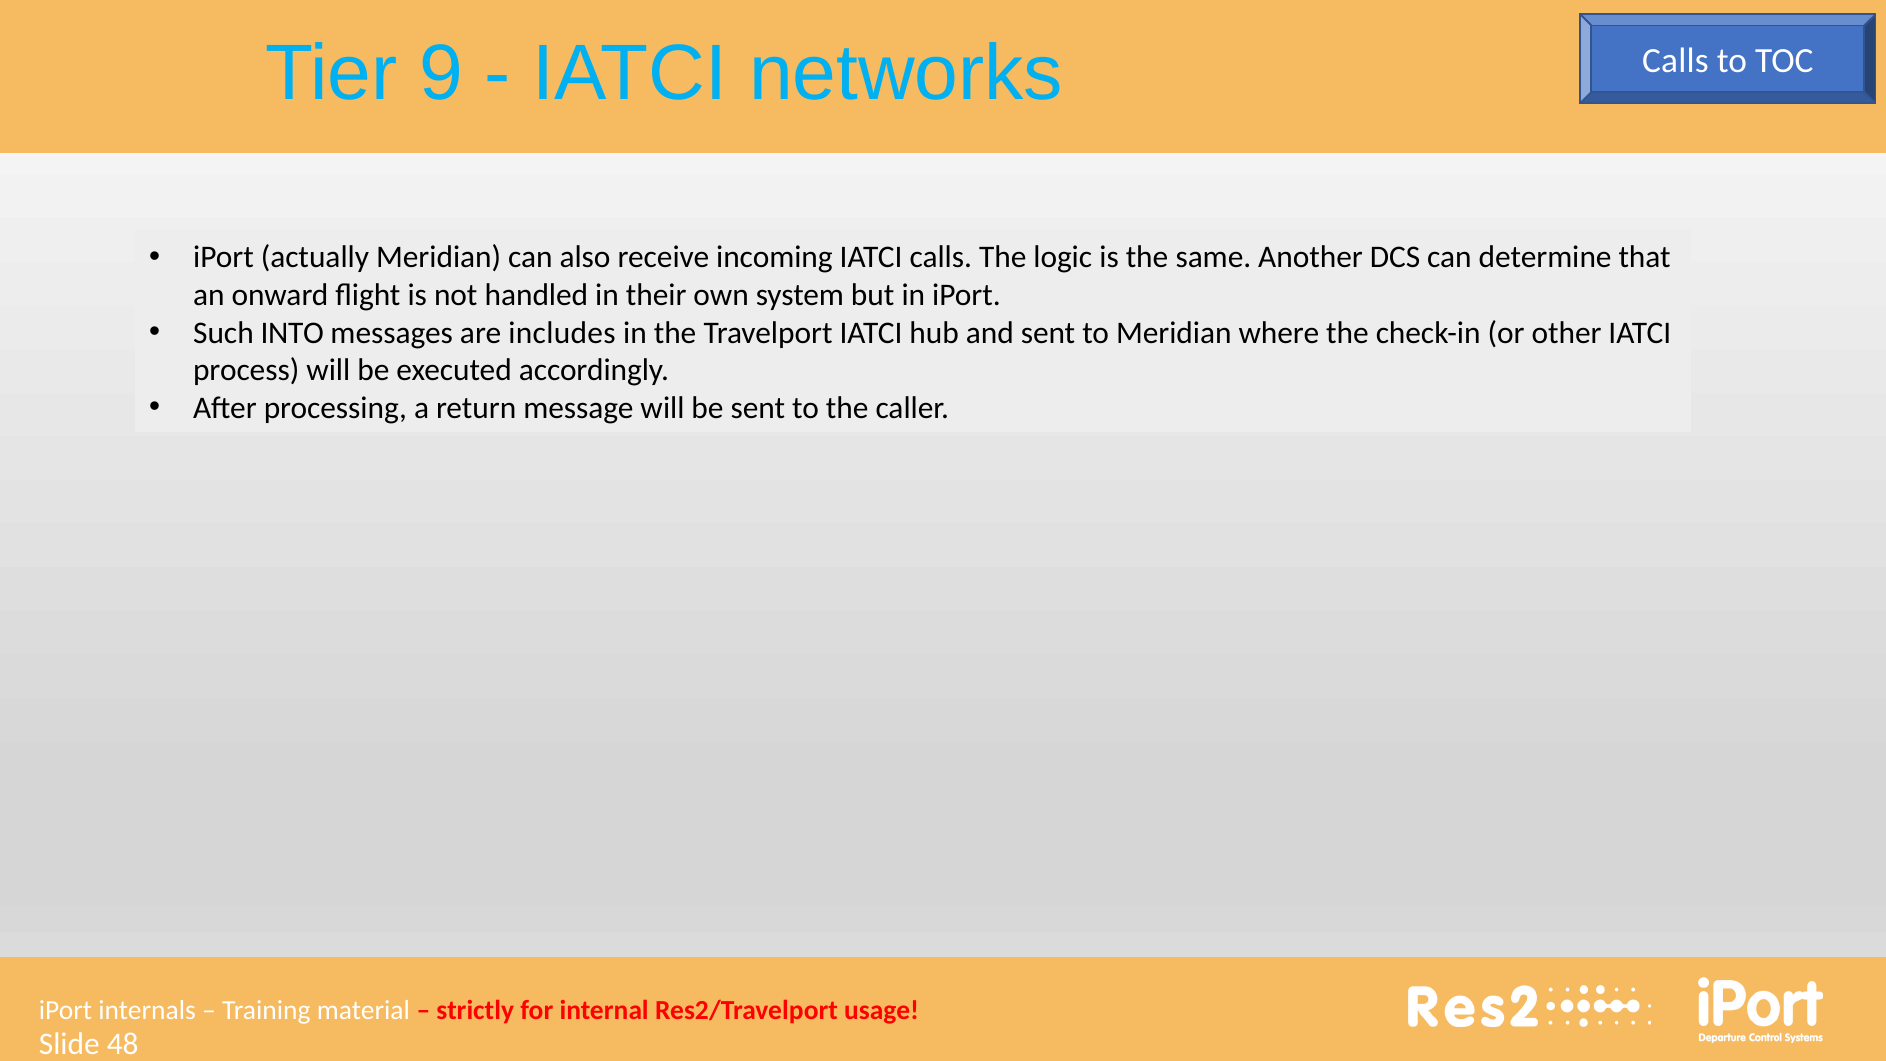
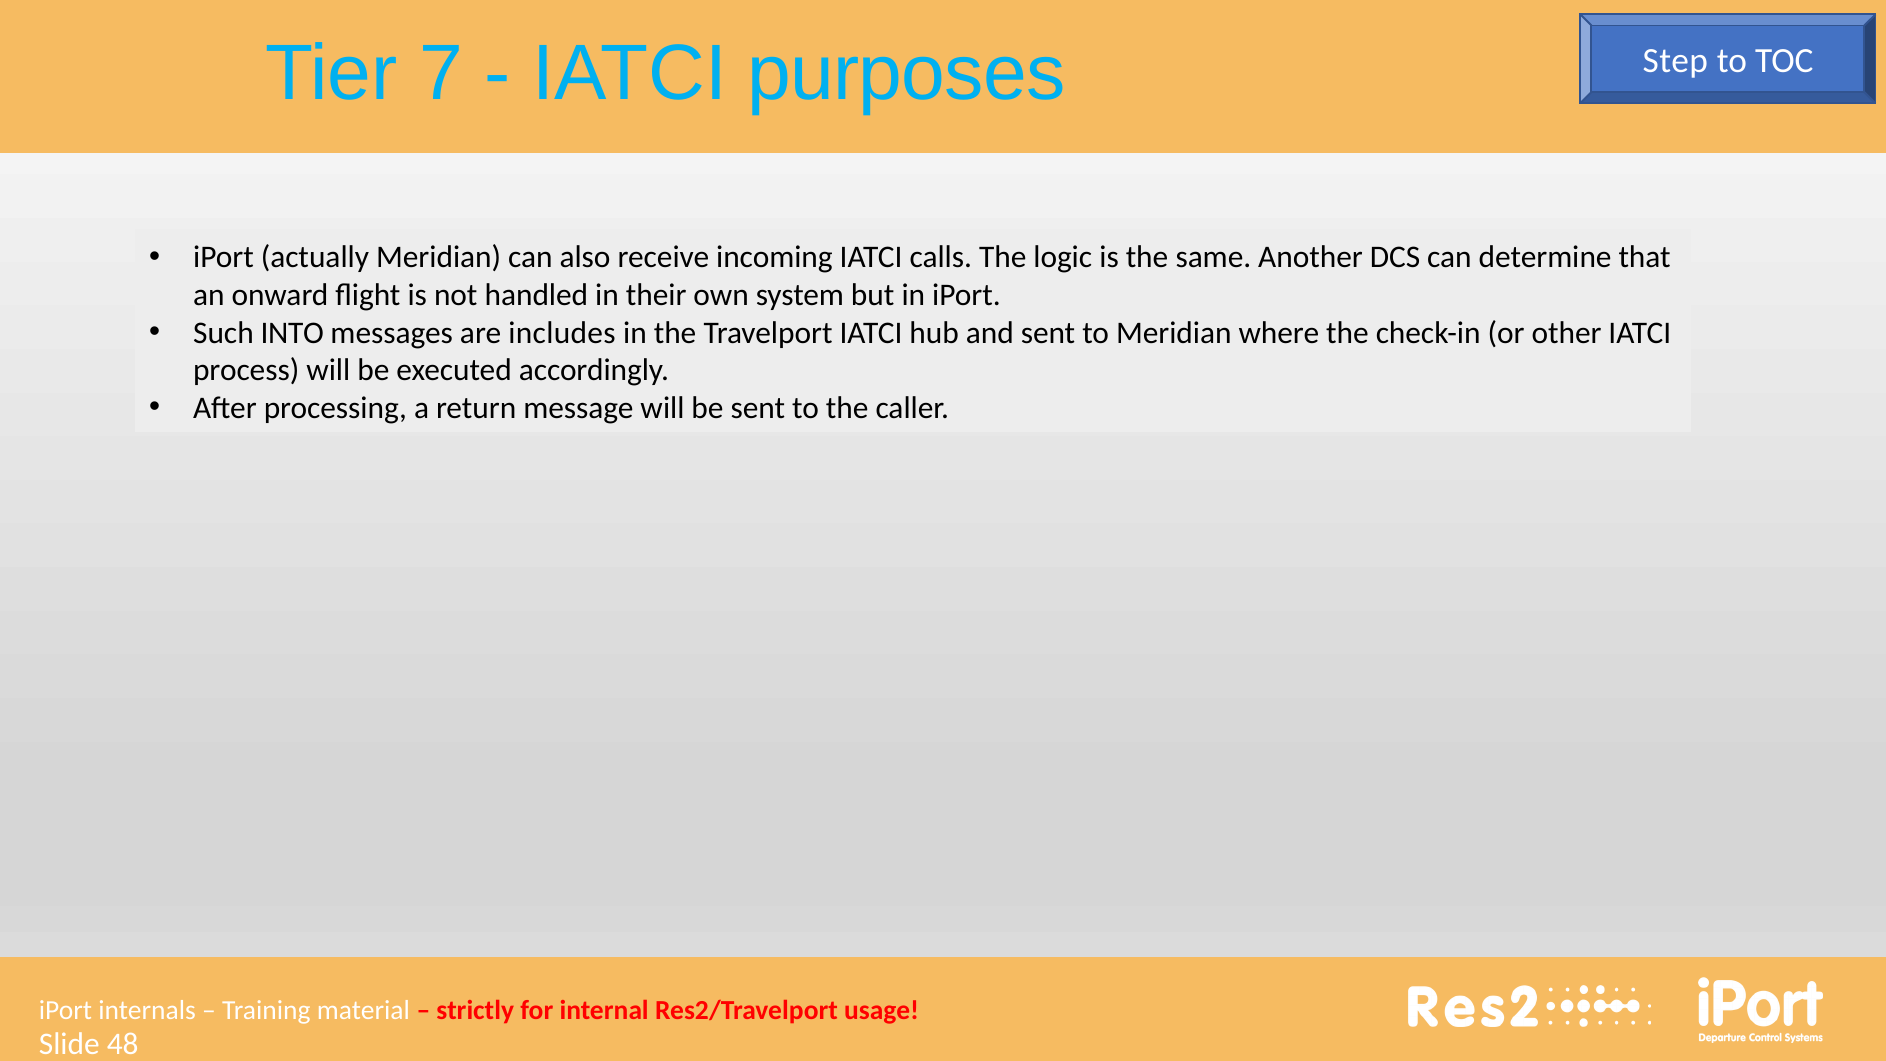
9: 9 -> 7
networks: networks -> purposes
Calls at (1675, 61): Calls -> Step
